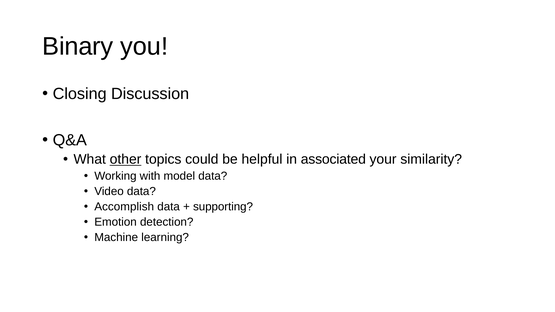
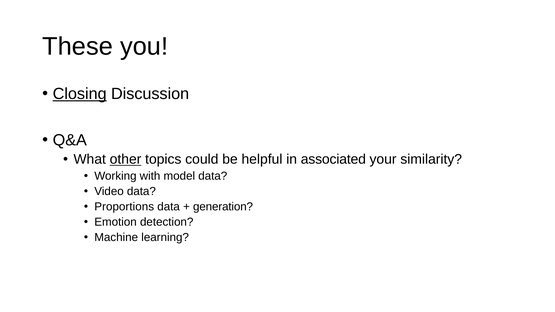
Binary: Binary -> These
Closing underline: none -> present
Accomplish: Accomplish -> Proportions
supporting: supporting -> generation
